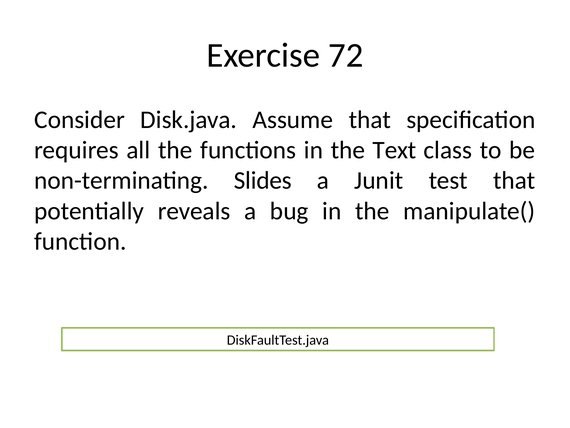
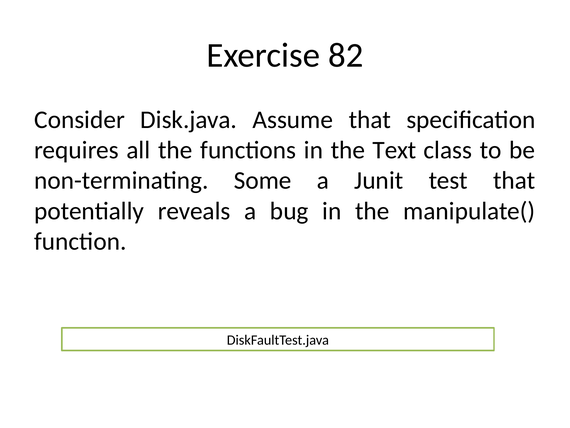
72: 72 -> 82
Slides: Slides -> Some
